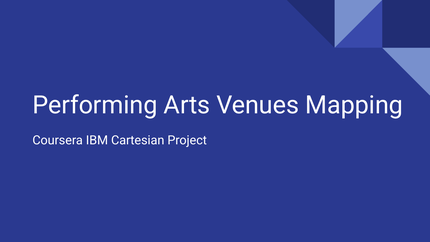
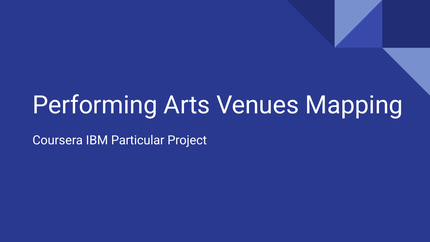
Cartesian: Cartesian -> Particular
